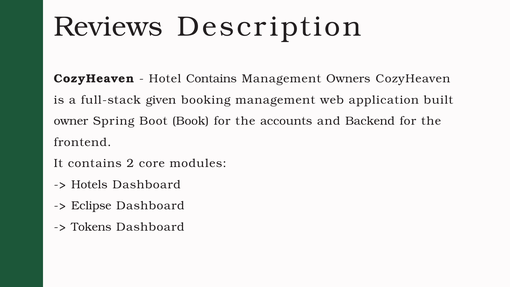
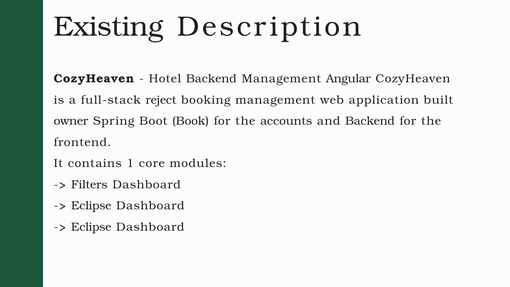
Reviews: Reviews -> Existing
Hotel Contains: Contains -> Backend
Owners: Owners -> Angular
given: given -> reject
2: 2 -> 1
Hotels: Hotels -> Filters
Tokens at (91, 227): Tokens -> Eclipse
